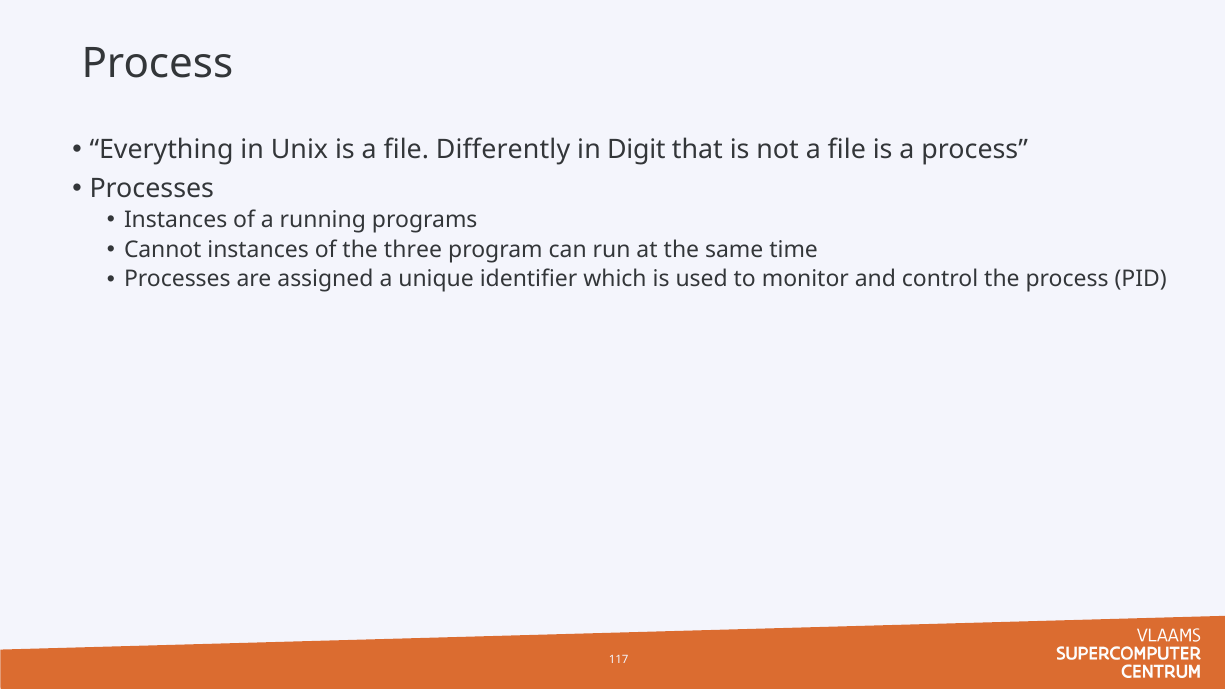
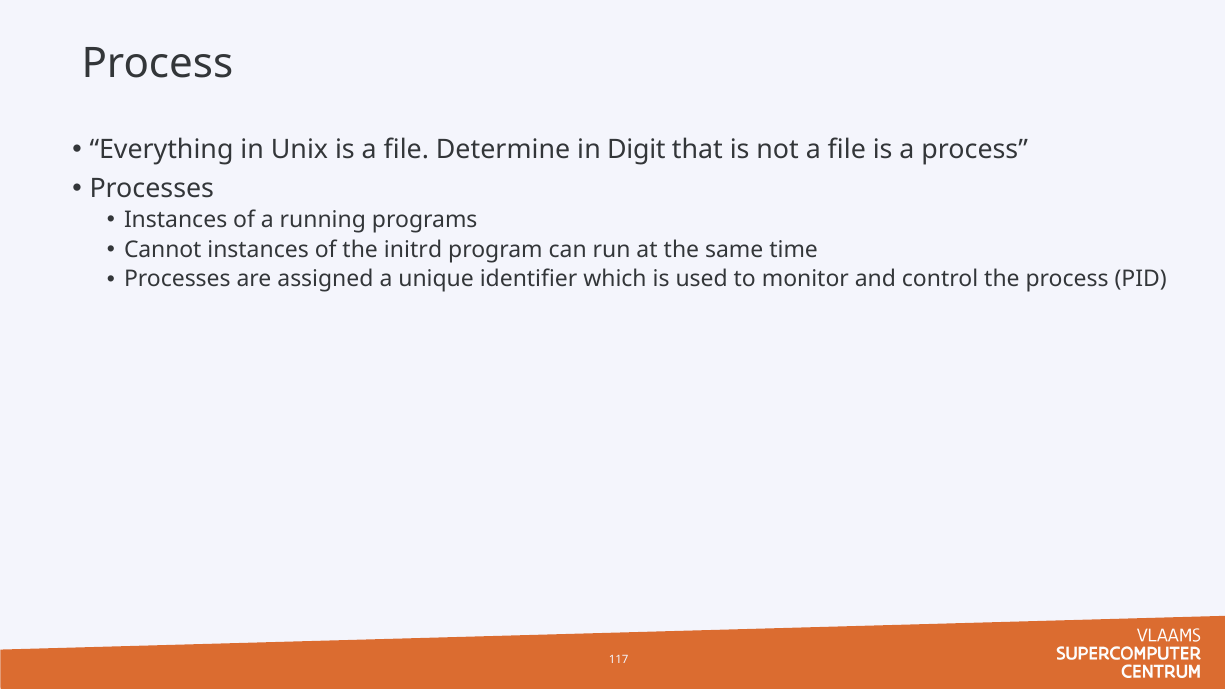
Differently: Differently -> Determine
three: three -> initrd
